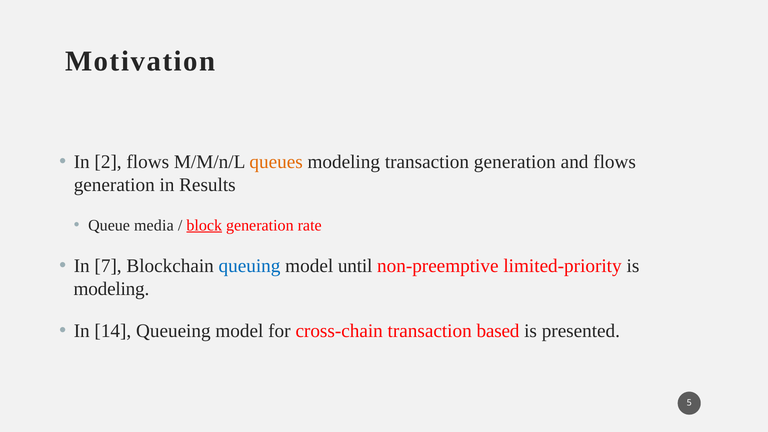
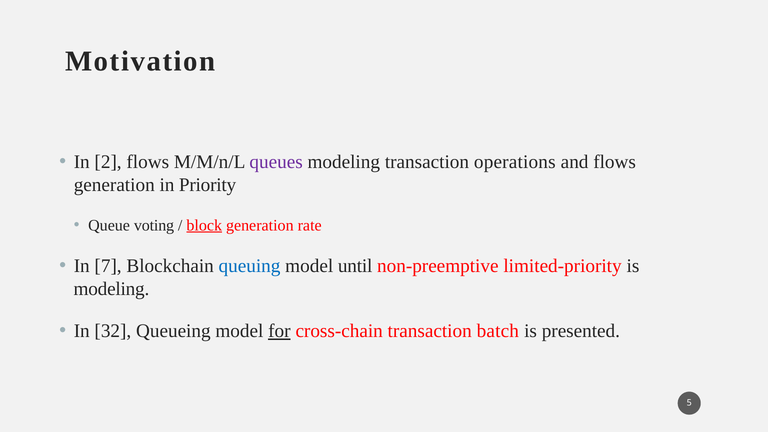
queues colour: orange -> purple
transaction generation: generation -> operations
Results: Results -> Priority
media: media -> voting
14: 14 -> 32
for underline: none -> present
based: based -> batch
